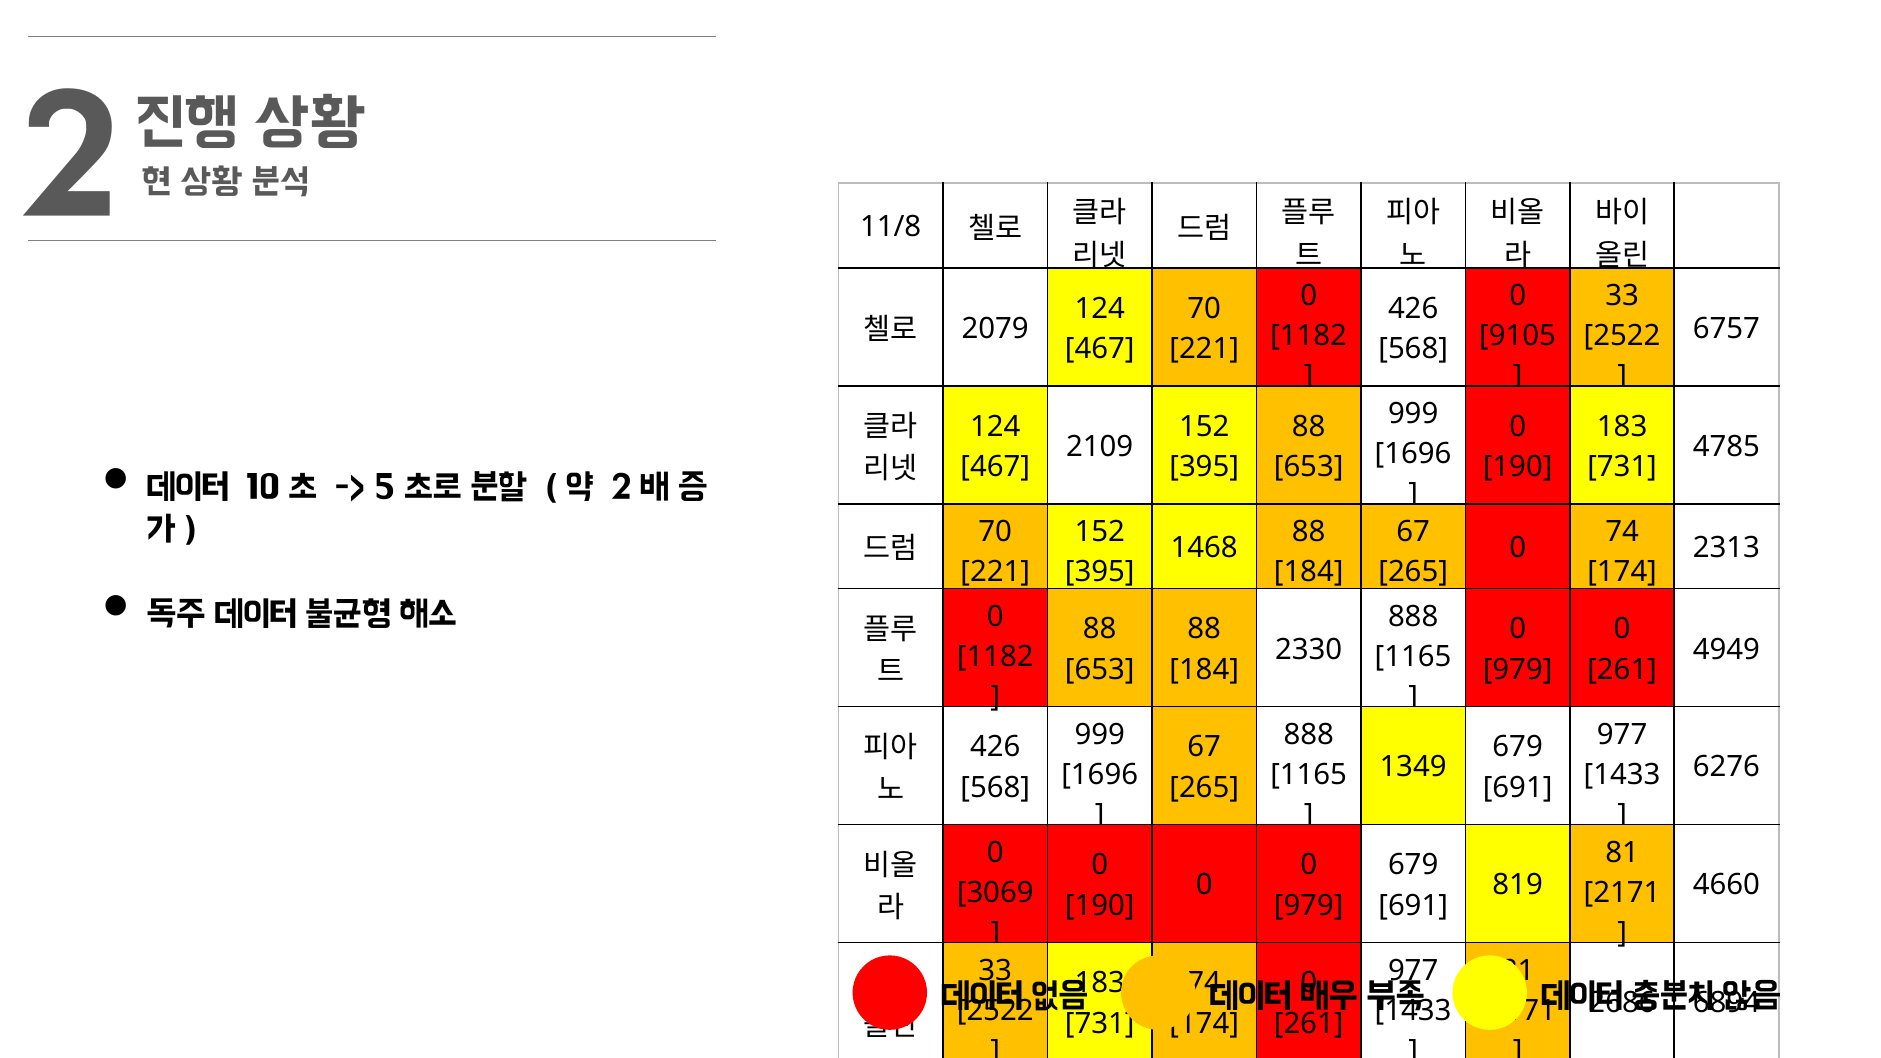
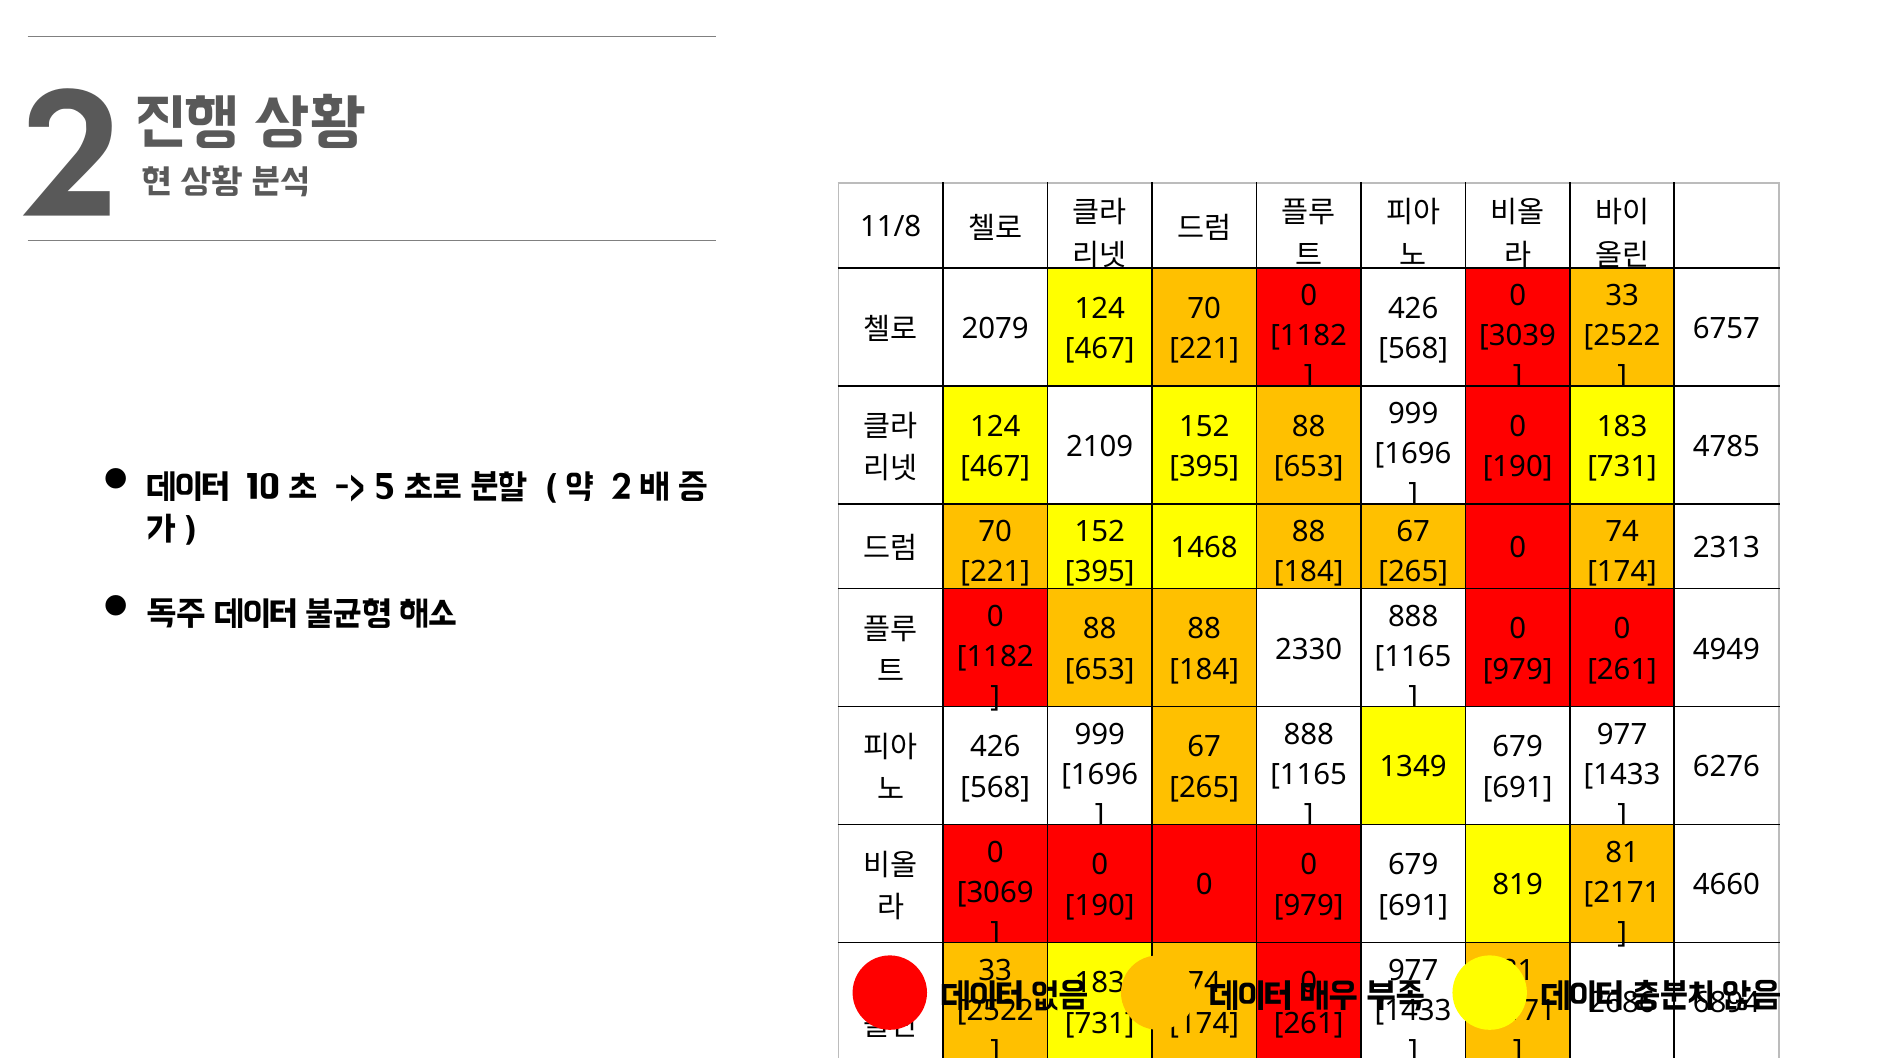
9105: 9105 -> 3039
